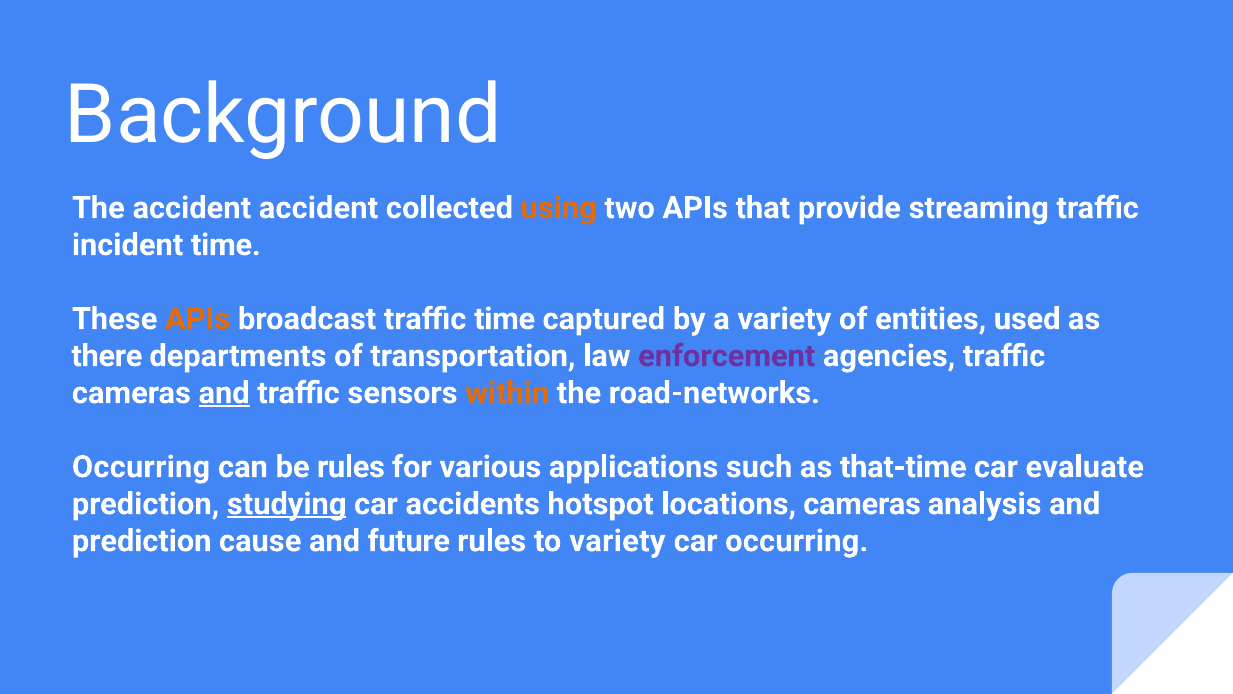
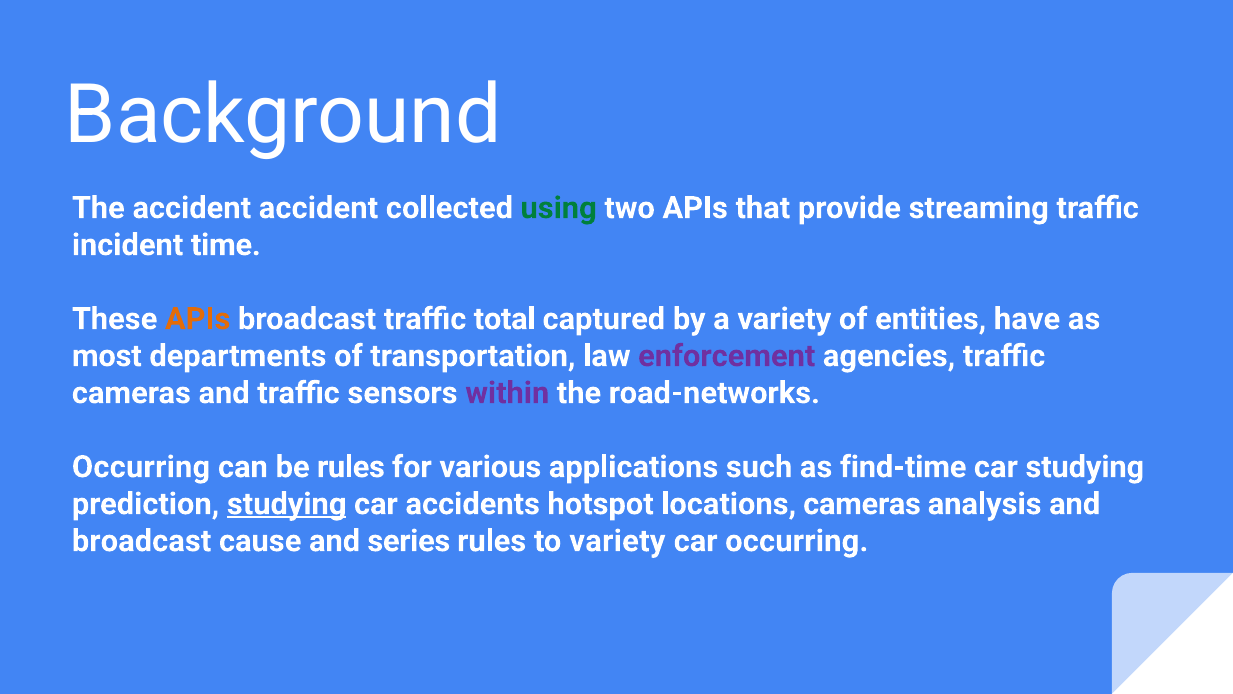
using colour: orange -> green
traffic time: time -> total
used: used -> have
there: there -> most
and at (224, 393) underline: present -> none
within colour: orange -> purple
that-time: that-time -> find-time
car evaluate: evaluate -> studying
prediction at (142, 541): prediction -> broadcast
future: future -> series
